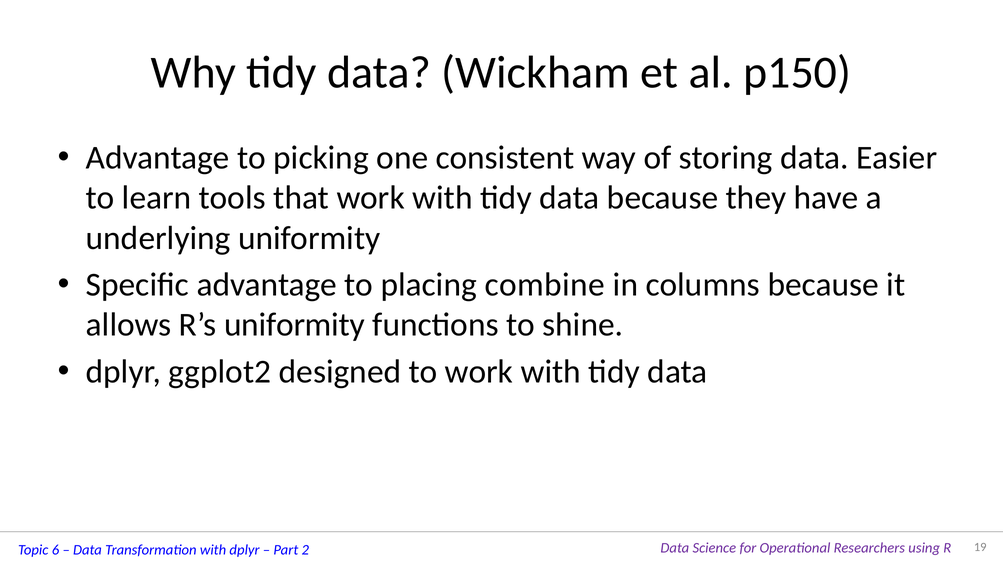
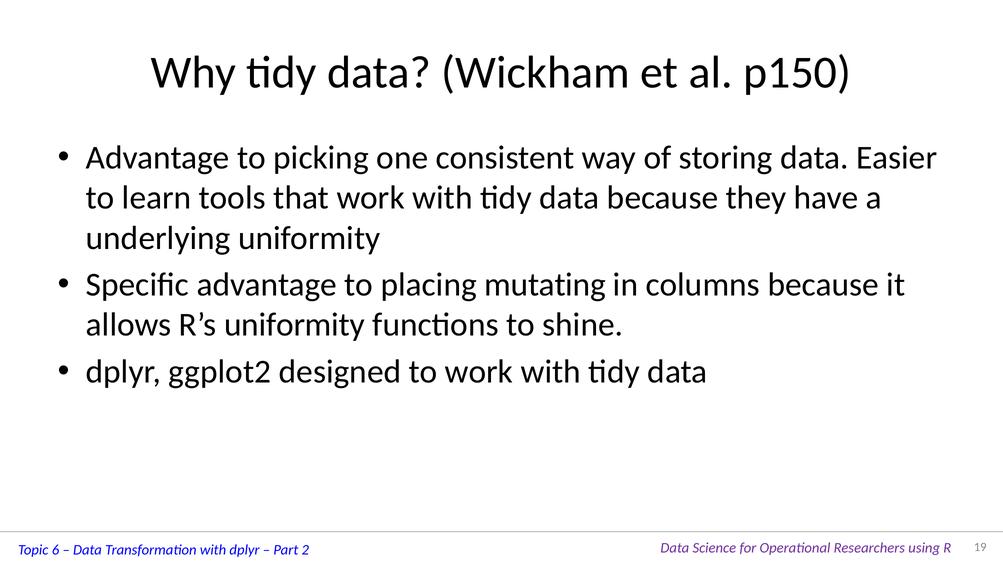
combine: combine -> mutating
